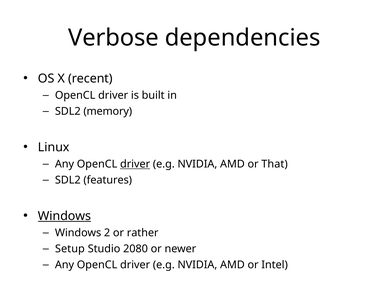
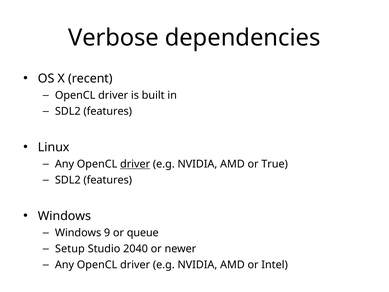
memory at (108, 111): memory -> features
That: That -> True
Windows at (64, 216) underline: present -> none
2: 2 -> 9
rather: rather -> queue
2080: 2080 -> 2040
